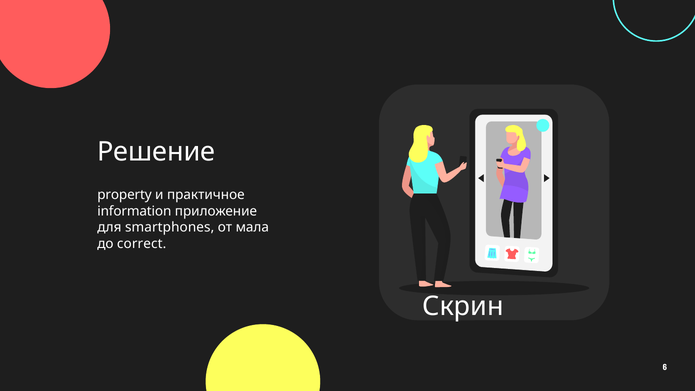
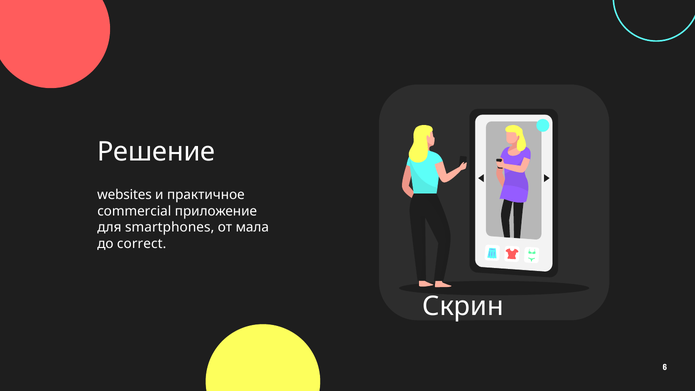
property: property -> websites
information: information -> commercial
